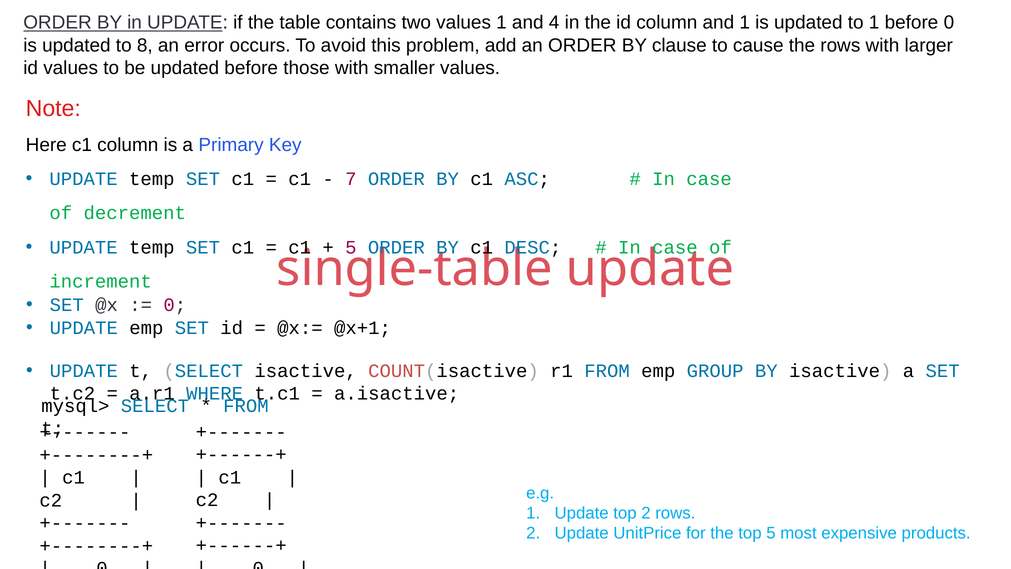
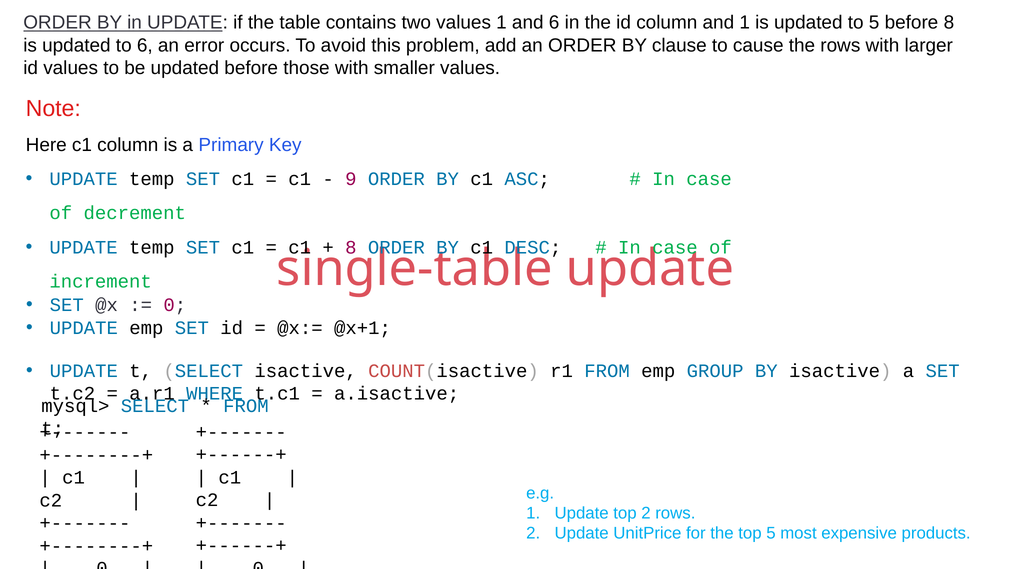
and 4: 4 -> 6
to 1: 1 -> 5
before 0: 0 -> 8
to 8: 8 -> 6
7: 7 -> 9
5 at (351, 247): 5 -> 8
